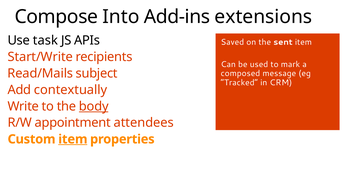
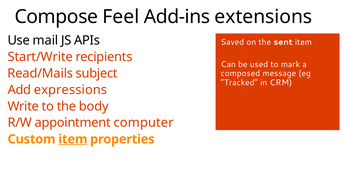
Into: Into -> Feel
task: task -> mail
contextually: contextually -> expressions
body underline: present -> none
attendees: attendees -> computer
